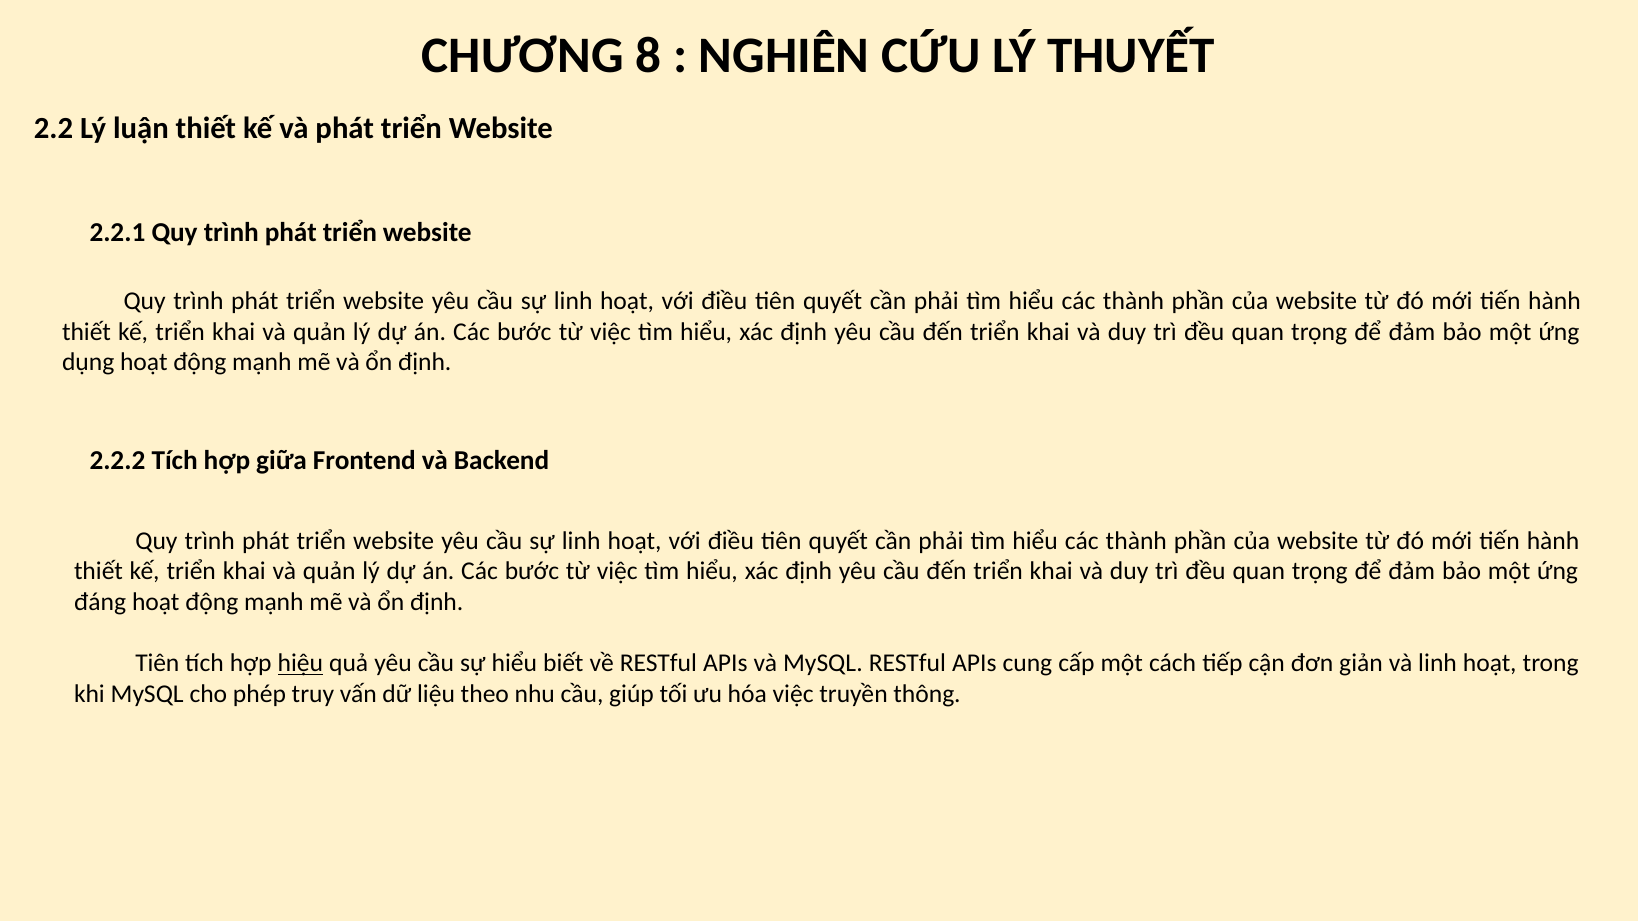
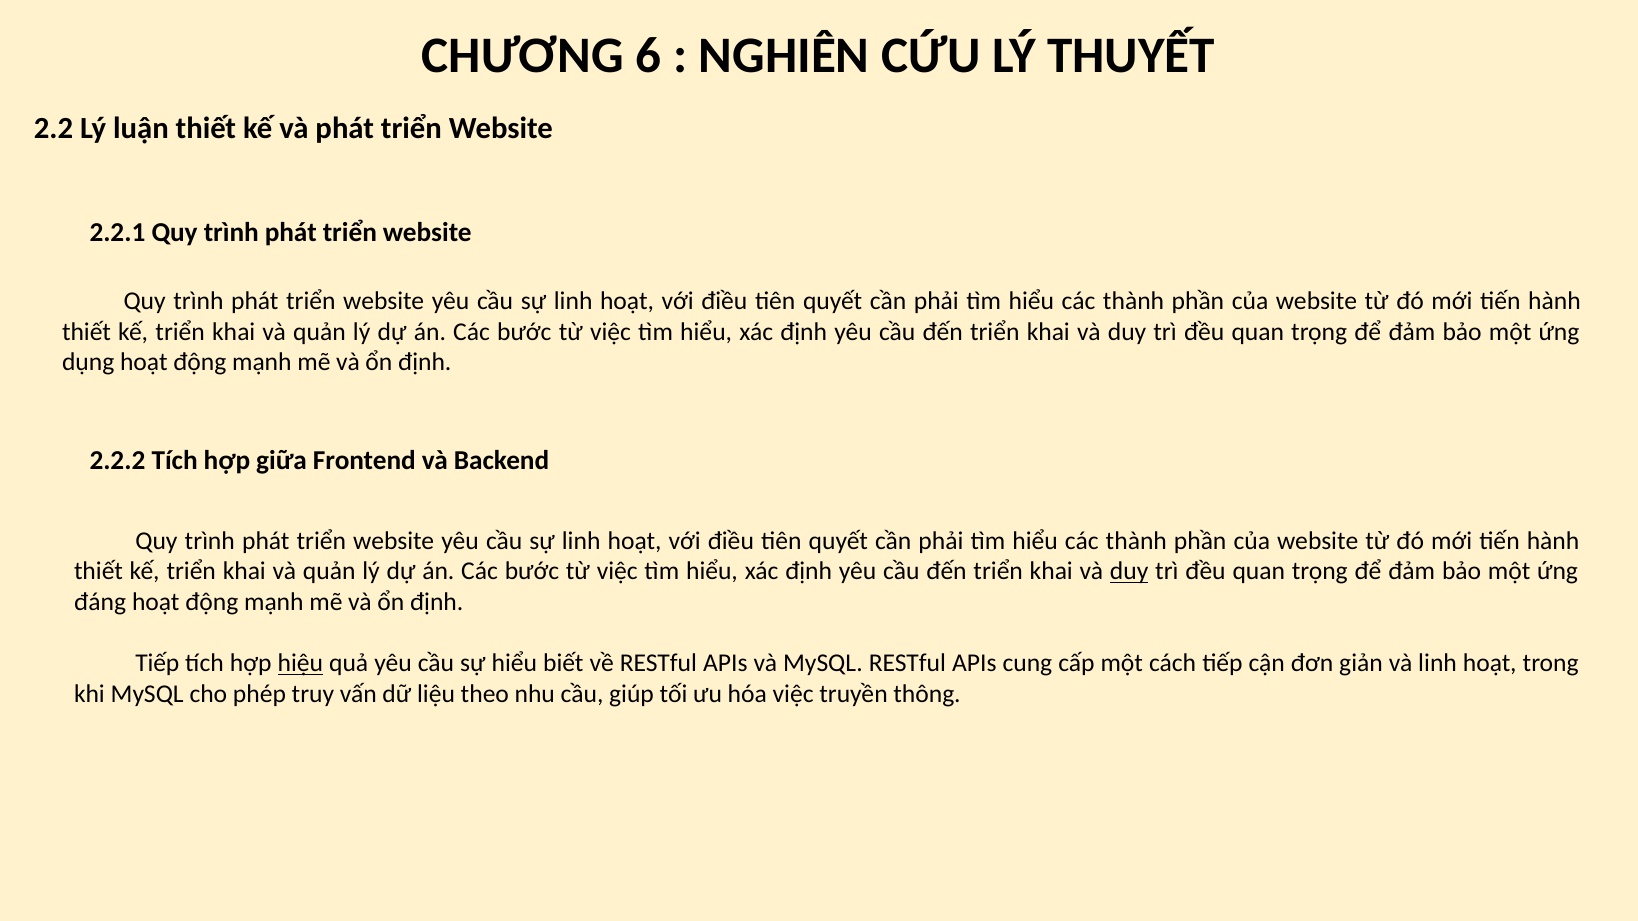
8: 8 -> 6
duy at (1129, 572) underline: none -> present
Tiên at (157, 664): Tiên -> Tiếp
